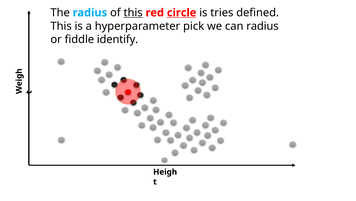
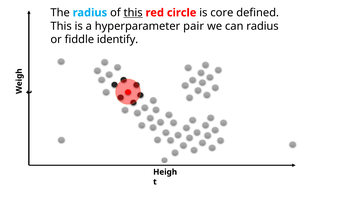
circle underline: present -> none
tries: tries -> core
pick: pick -> pair
